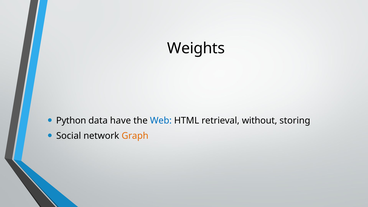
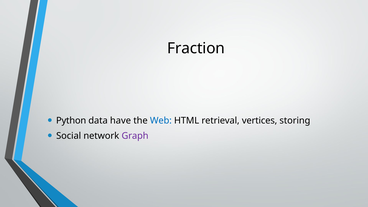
Weights: Weights -> Fraction
without: without -> vertices
Graph colour: orange -> purple
